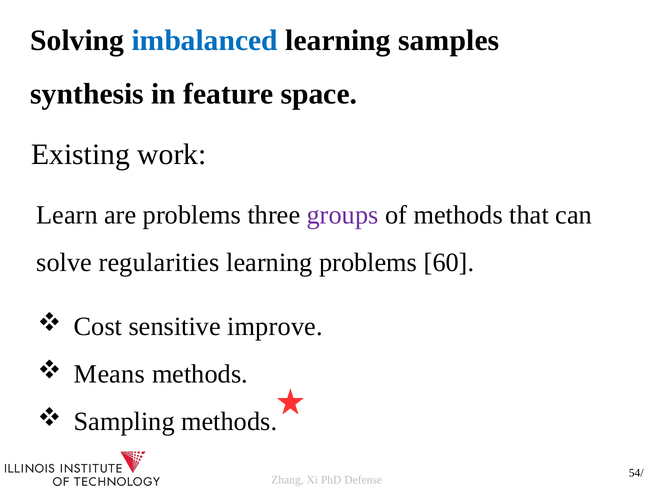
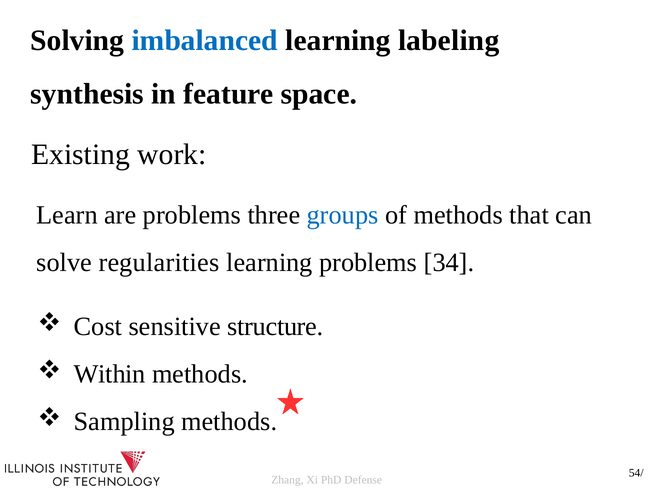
samples: samples -> labeling
groups colour: purple -> blue
60: 60 -> 34
improve: improve -> structure
Means: Means -> Within
